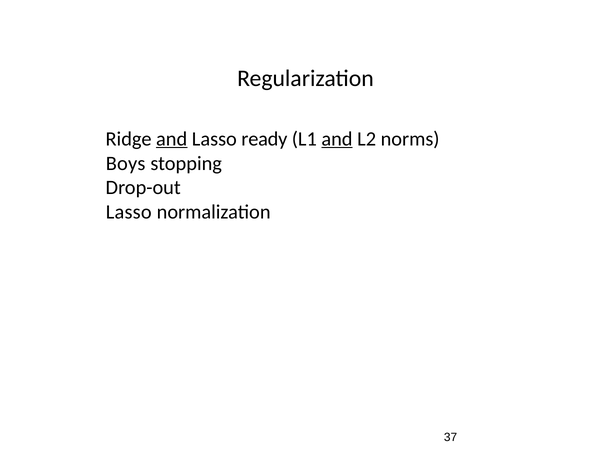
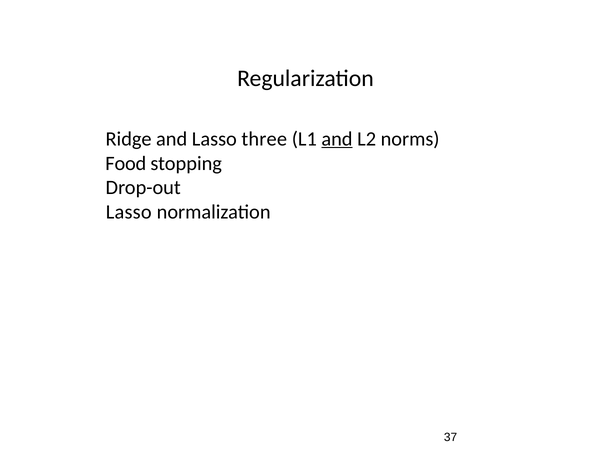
and at (172, 139) underline: present -> none
ready: ready -> three
Boys: Boys -> Food
